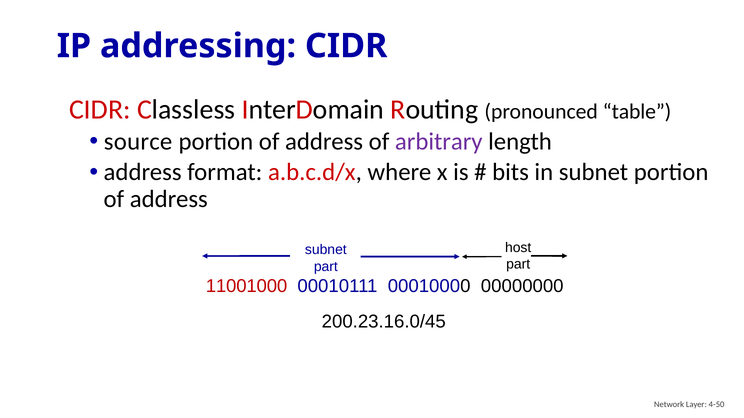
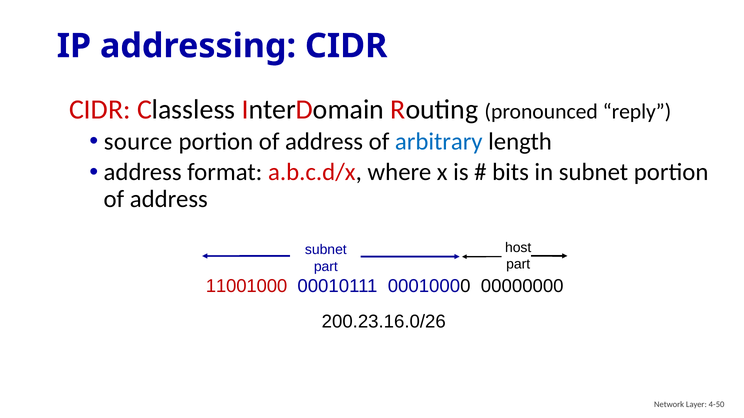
table: table -> reply
arbitrary colour: purple -> blue
200.23.16.0/45: 200.23.16.0/45 -> 200.23.16.0/26
